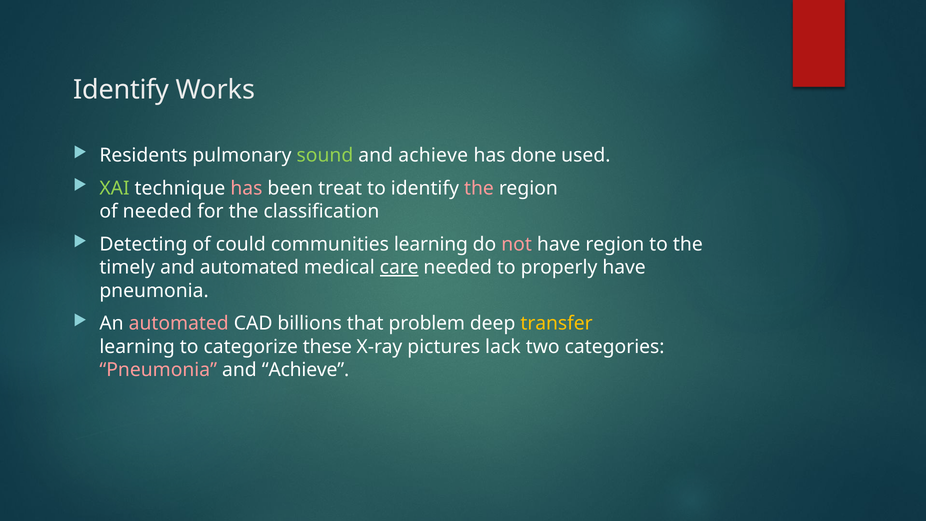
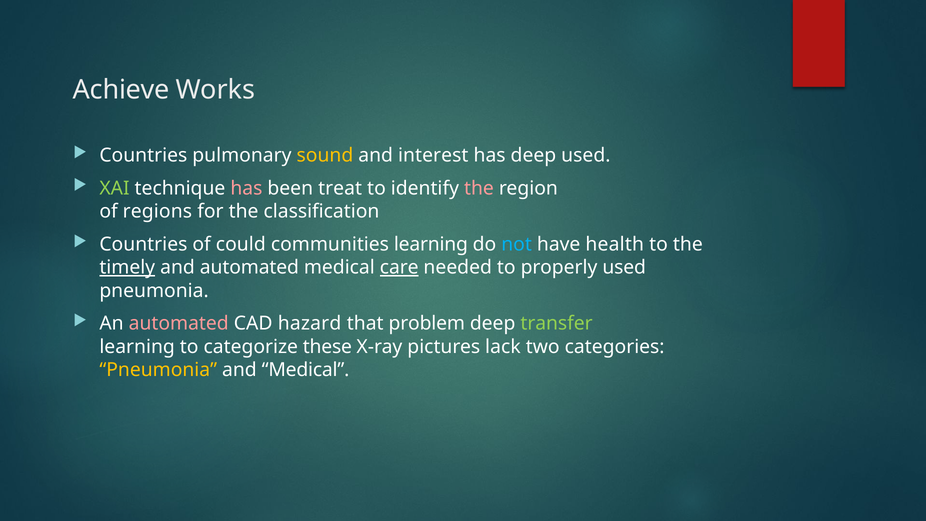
Identify at (121, 90): Identify -> Achieve
Residents at (143, 155): Residents -> Countries
sound colour: light green -> yellow
achieve at (433, 155): achieve -> interest
has done: done -> deep
of needed: needed -> regions
Detecting at (143, 244): Detecting -> Countries
not colour: pink -> light blue
have region: region -> health
timely underline: none -> present
properly have: have -> used
billions: billions -> hazard
transfer colour: yellow -> light green
Pneumonia at (158, 370) colour: pink -> yellow
Achieve at (306, 370): Achieve -> Medical
